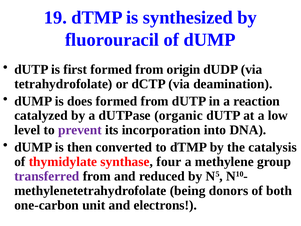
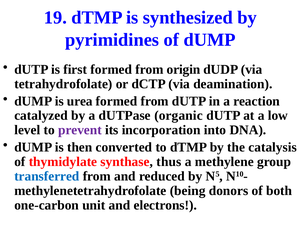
fluorouracil: fluorouracil -> pyrimidines
does: does -> urea
four: four -> thus
transferred colour: purple -> blue
